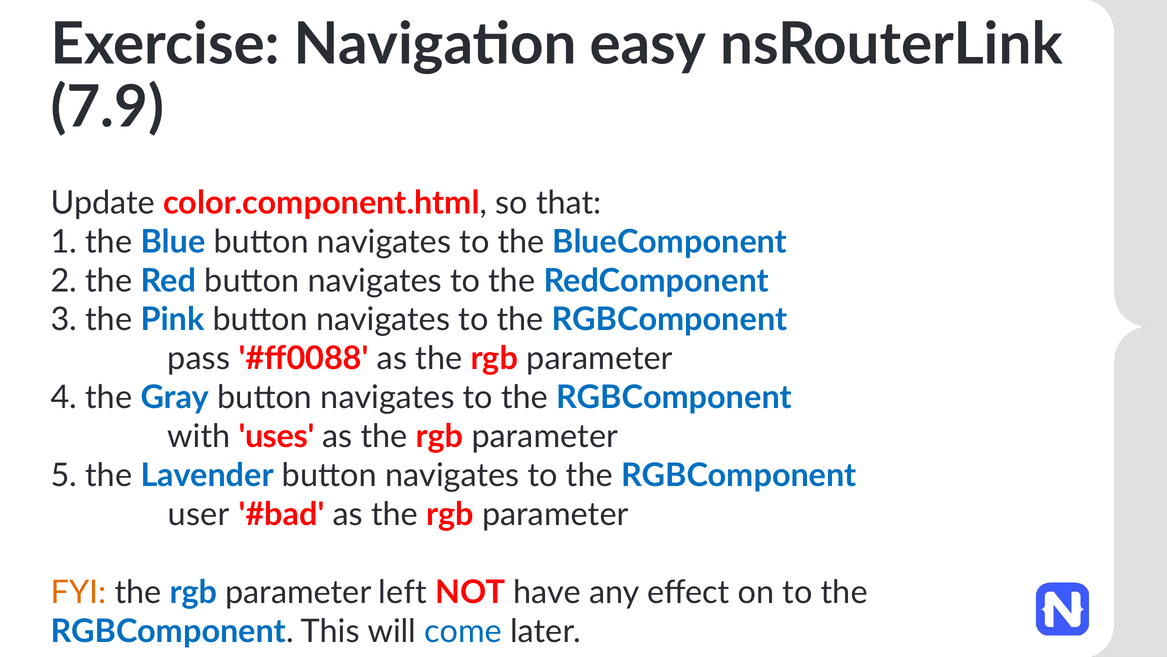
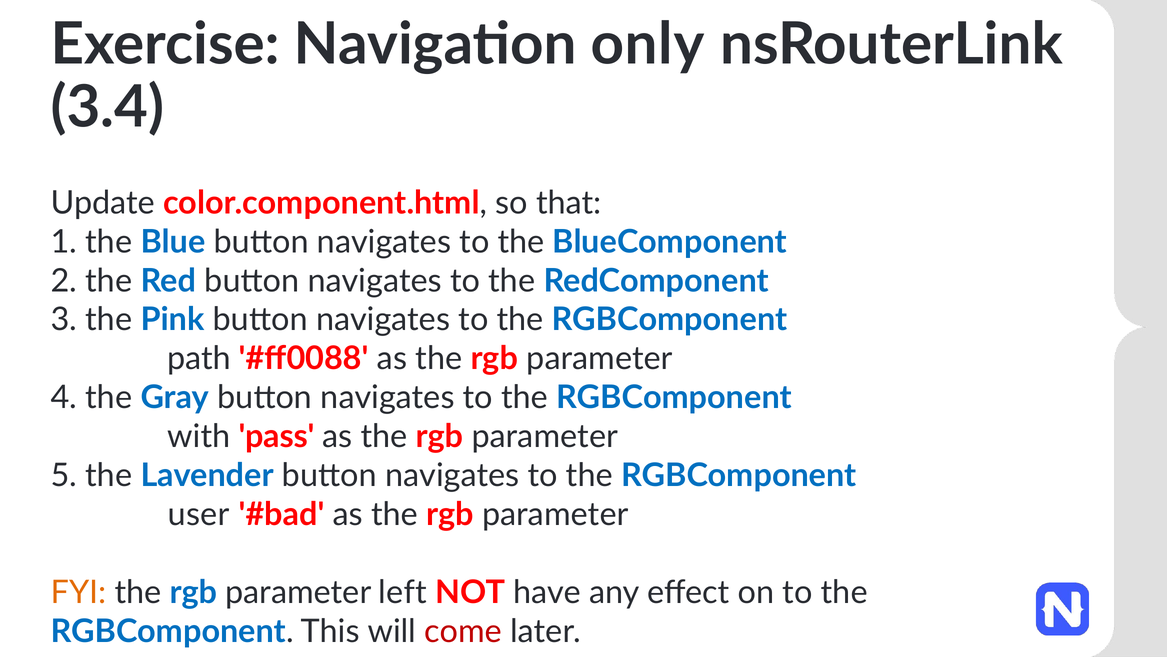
easy: easy -> only
7.9: 7.9 -> 3.4
pass: pass -> path
uses: uses -> pass
come colour: blue -> red
